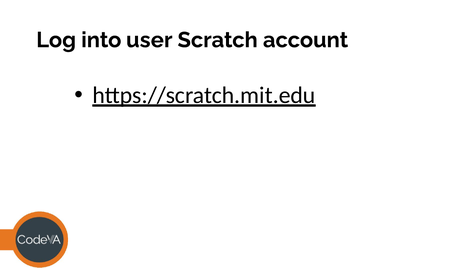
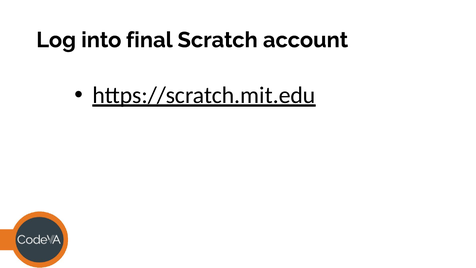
user: user -> final
